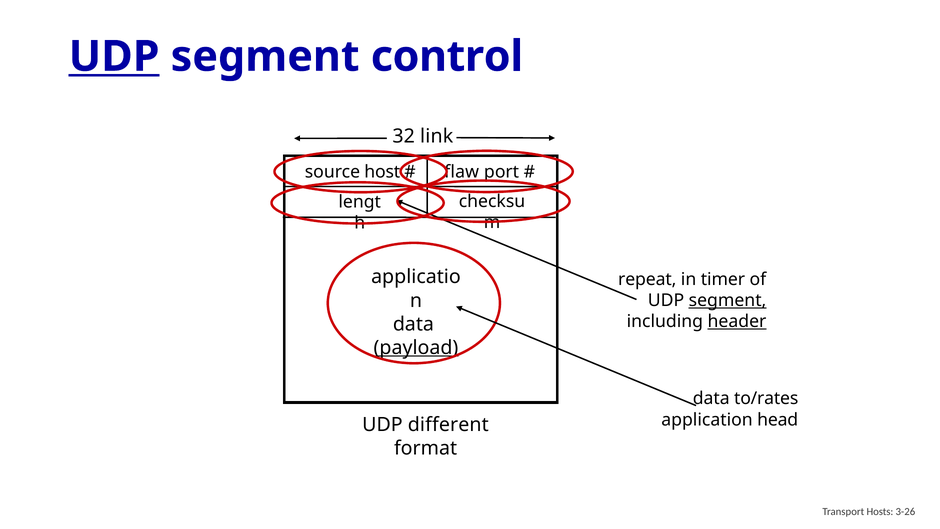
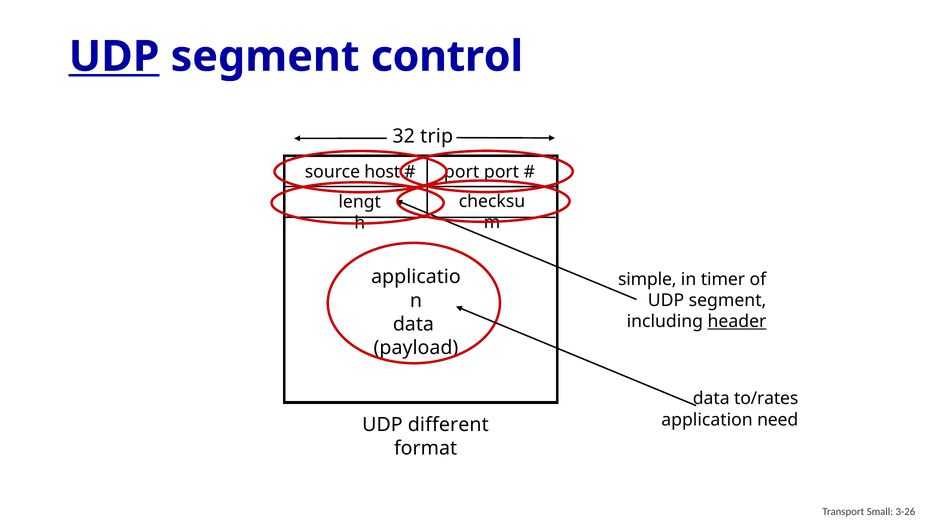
link: link -> trip
flaw at (462, 172): flaw -> port
repeat: repeat -> simple
segment at (728, 300) underline: present -> none
payload underline: present -> none
head: head -> need
Hosts: Hosts -> Small
